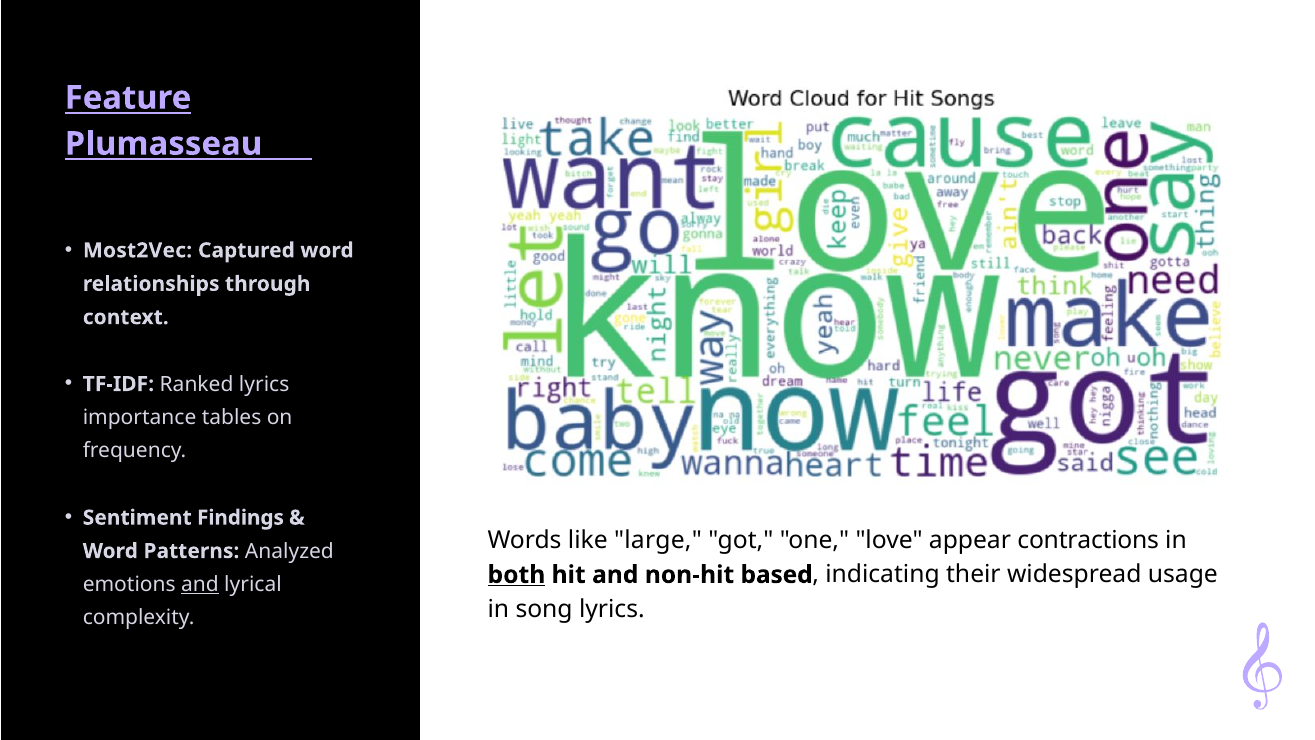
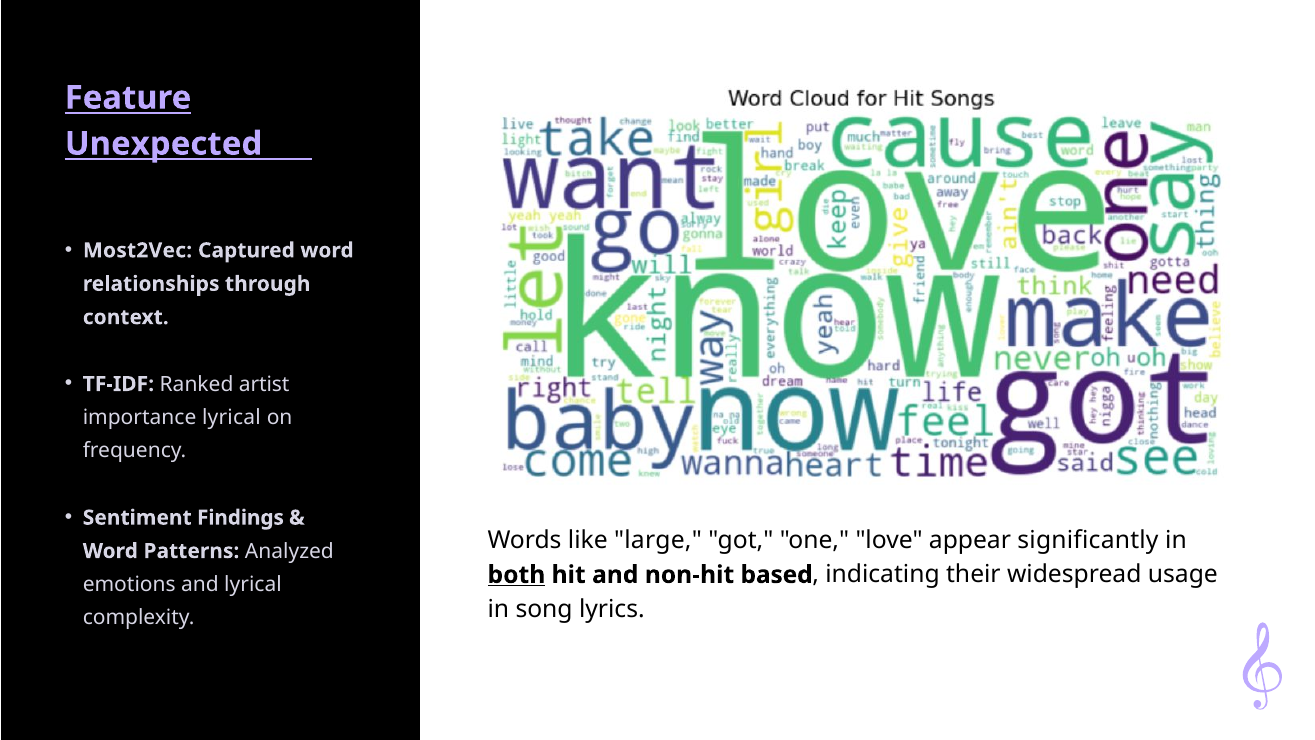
Plumasseau: Plumasseau -> Unexpected
Ranked lyrics: lyrics -> artist
importance tables: tables -> lyrical
contractions: contractions -> significantly
and at (200, 584) underline: present -> none
